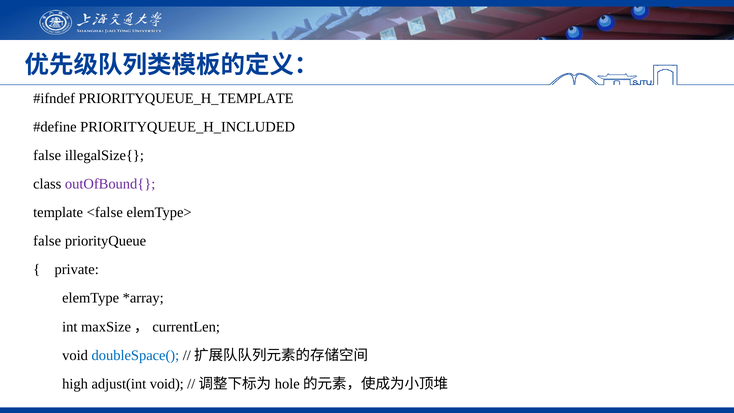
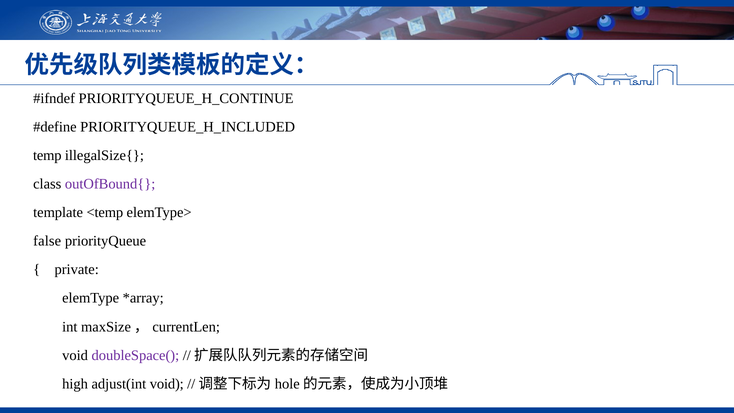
PRIORITYQUEUE_H_TEMPLATE: PRIORITYQUEUE_H_TEMPLATE -> PRIORITYQUEUE_H_CONTINUE
false at (47, 155): false -> temp
<false: <false -> <temp
doubleSpace( colour: blue -> purple
